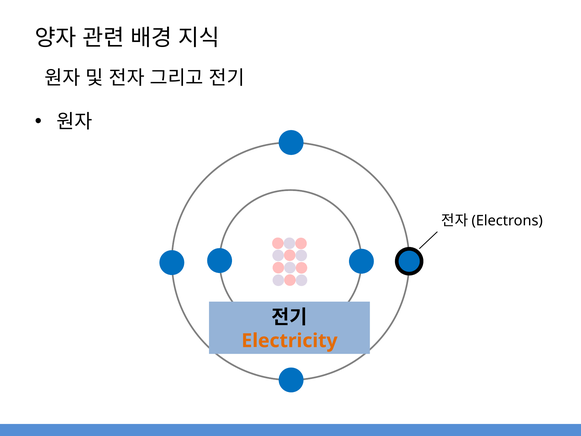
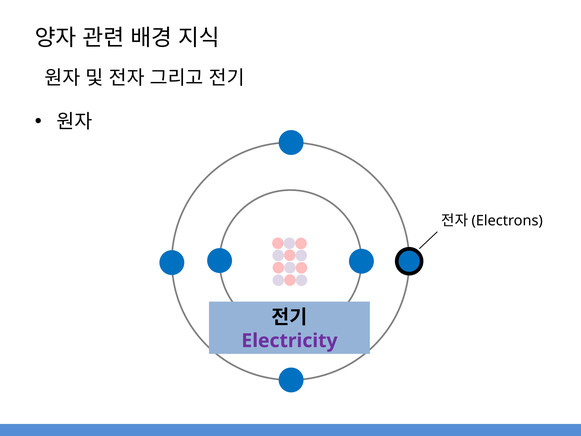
Electricity colour: orange -> purple
